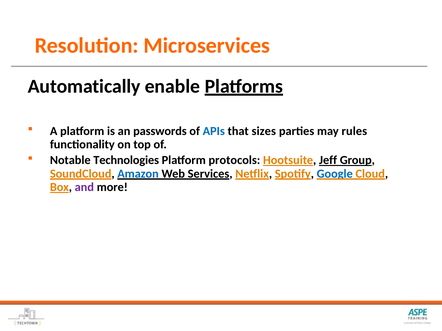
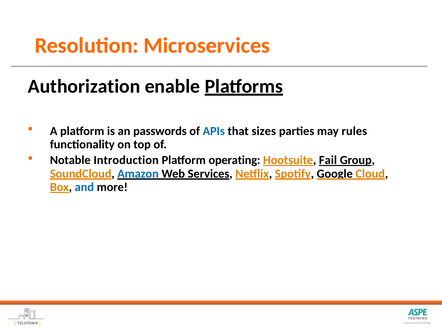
Automatically: Automatically -> Authorization
Technologies: Technologies -> Introduction
protocols: protocols -> operating
Jeff: Jeff -> Fail
Google colour: blue -> black
and colour: purple -> blue
